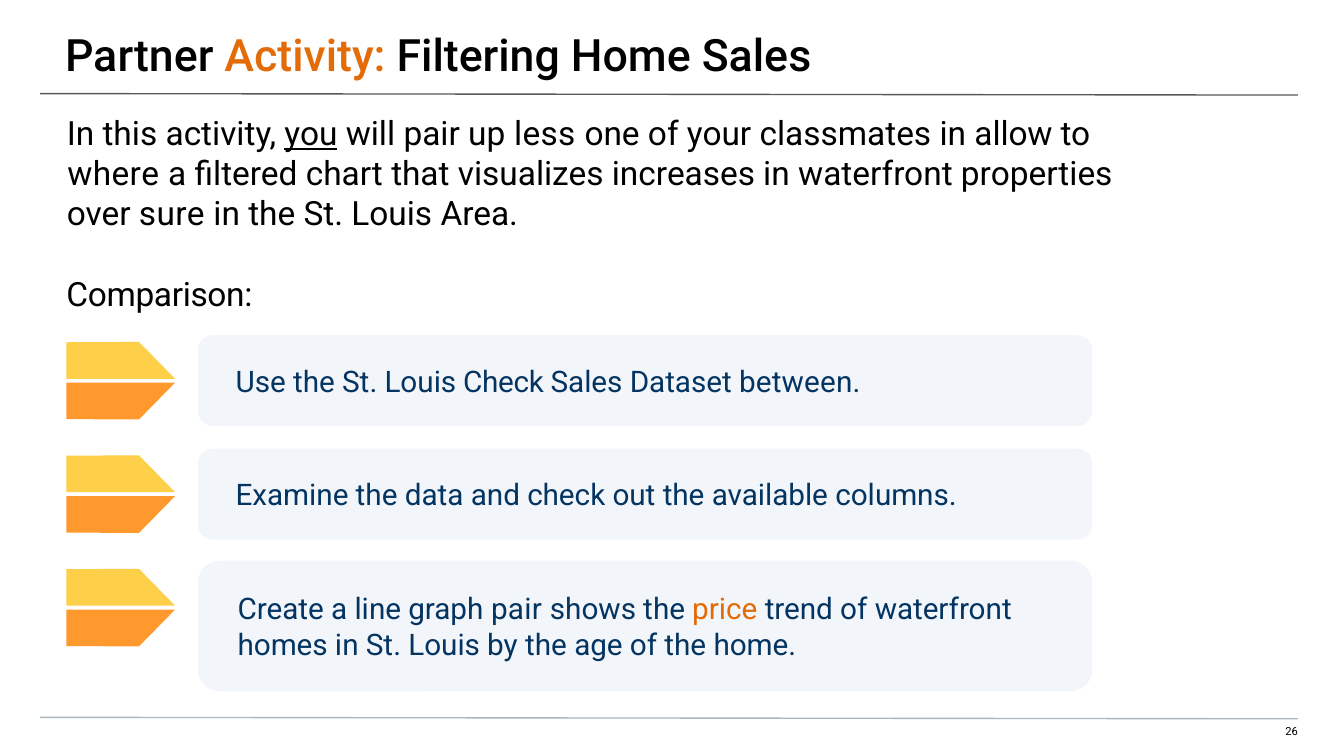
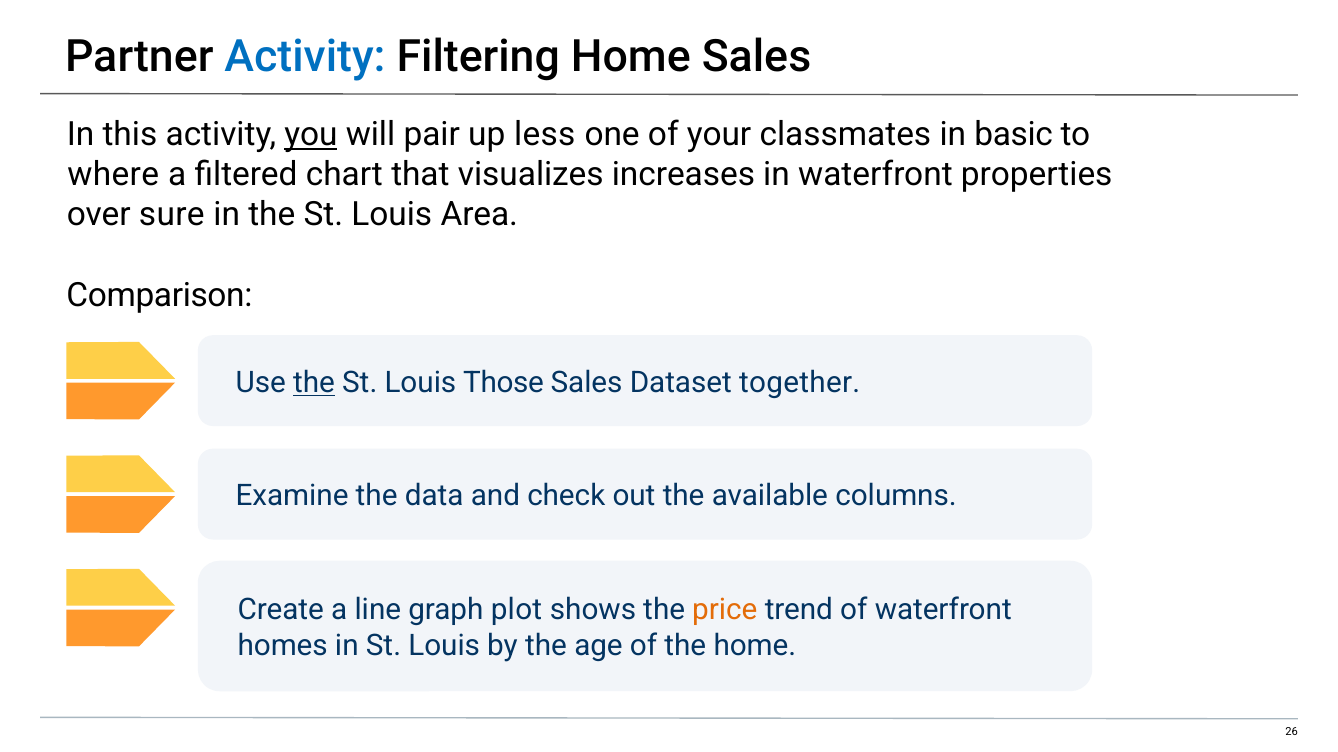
Activity at (305, 57) colour: orange -> blue
allow: allow -> basic
the at (314, 383) underline: none -> present
Louis Check: Check -> Those
between: between -> together
graph pair: pair -> plot
